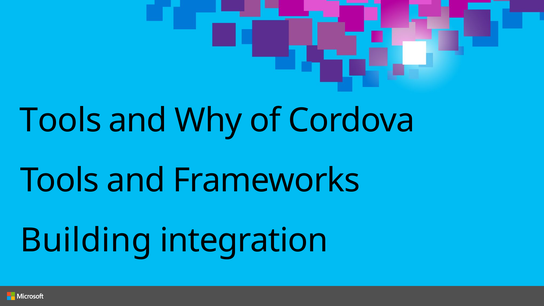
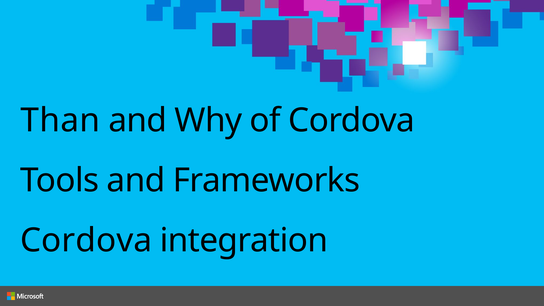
Tools at (61, 121): Tools -> Than
Building at (86, 241): Building -> Cordova
